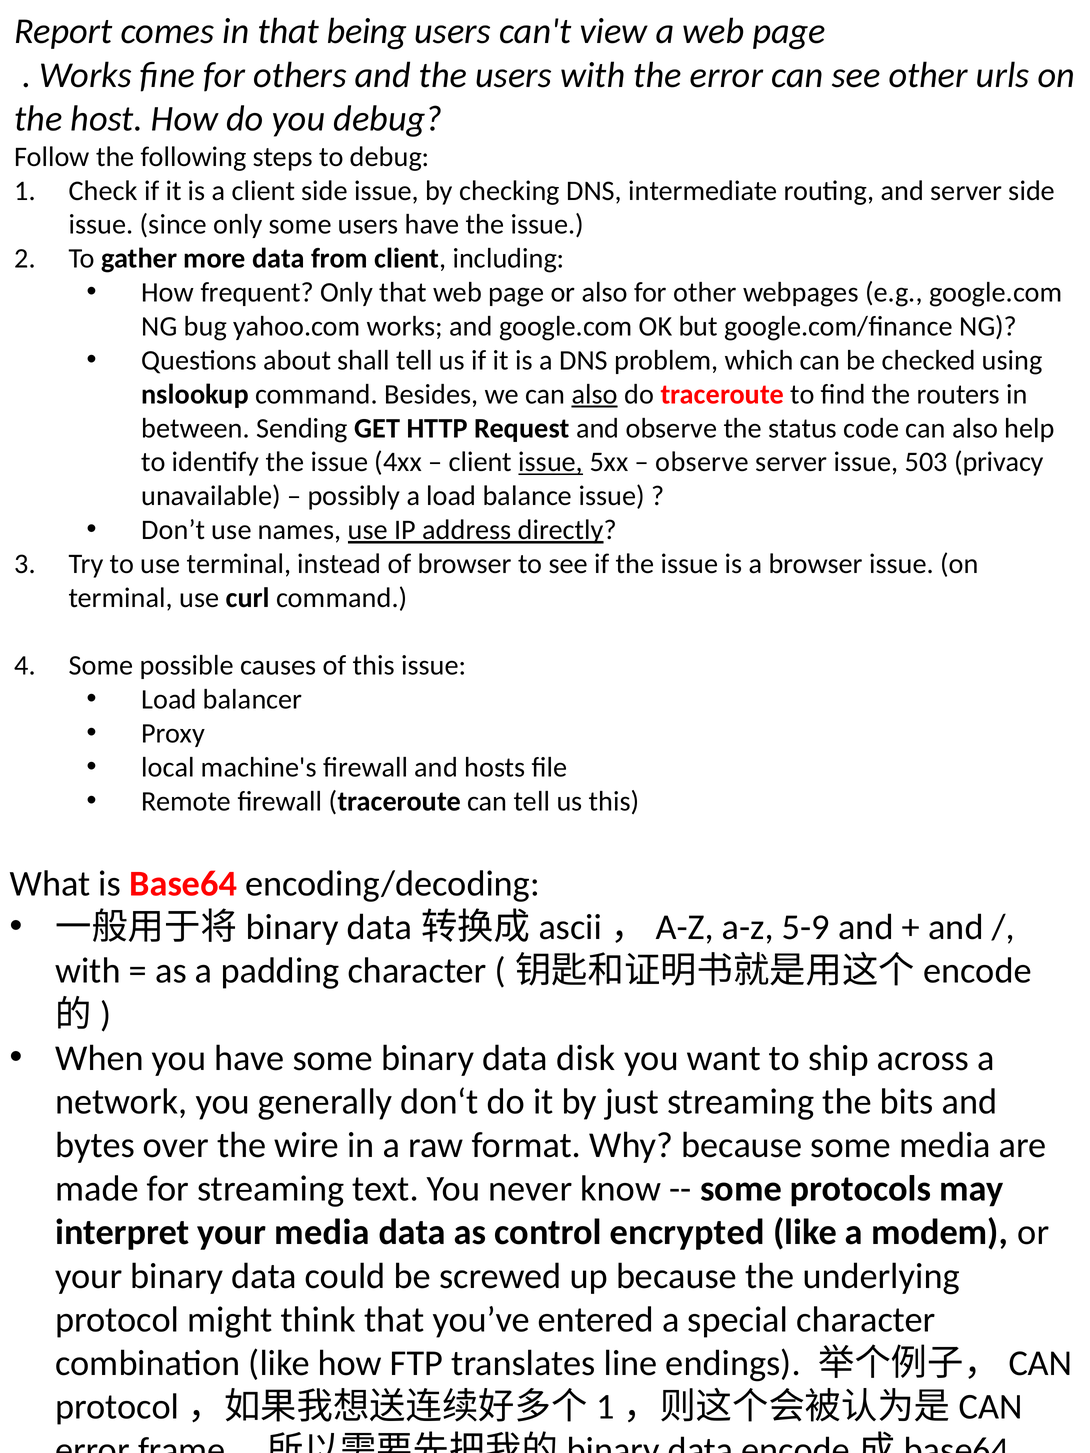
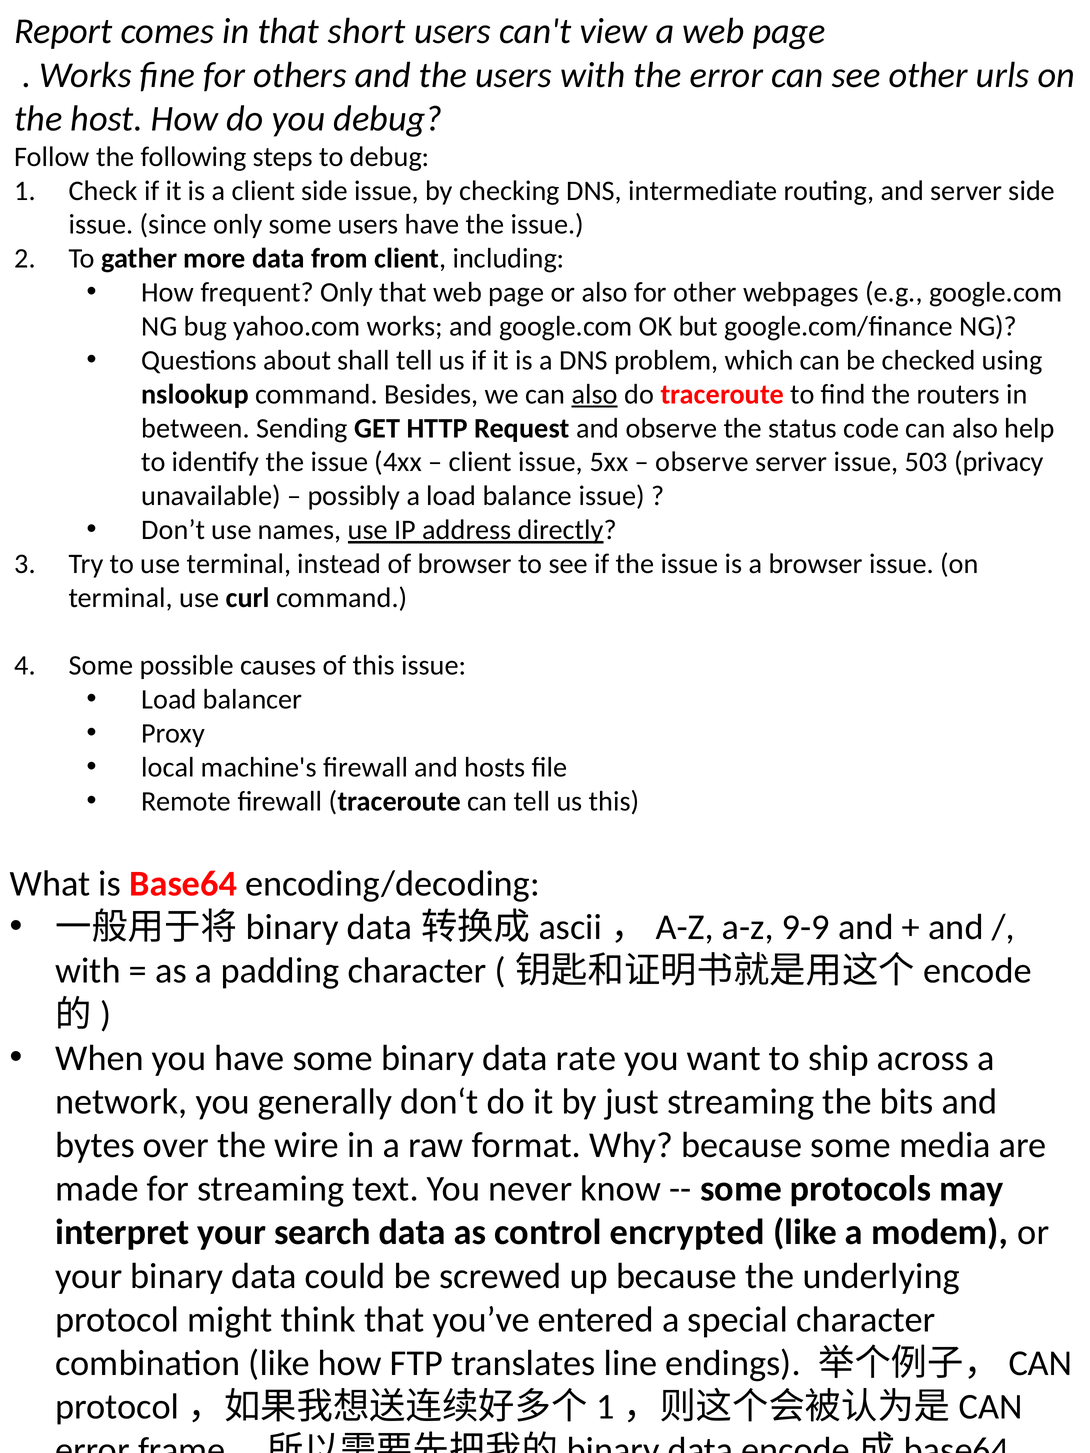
being: being -> short
issue at (551, 462) underline: present -> none
5-9: 5-9 -> 9-9
disk: disk -> rate
your media: media -> search
